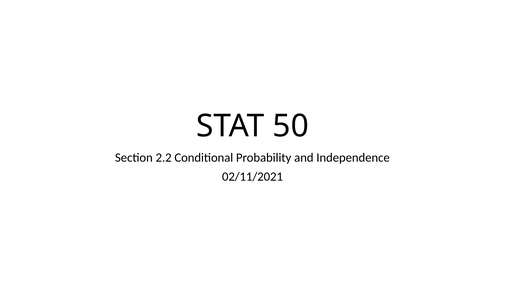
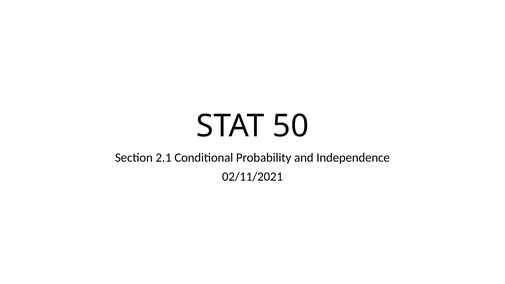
2.2: 2.2 -> 2.1
